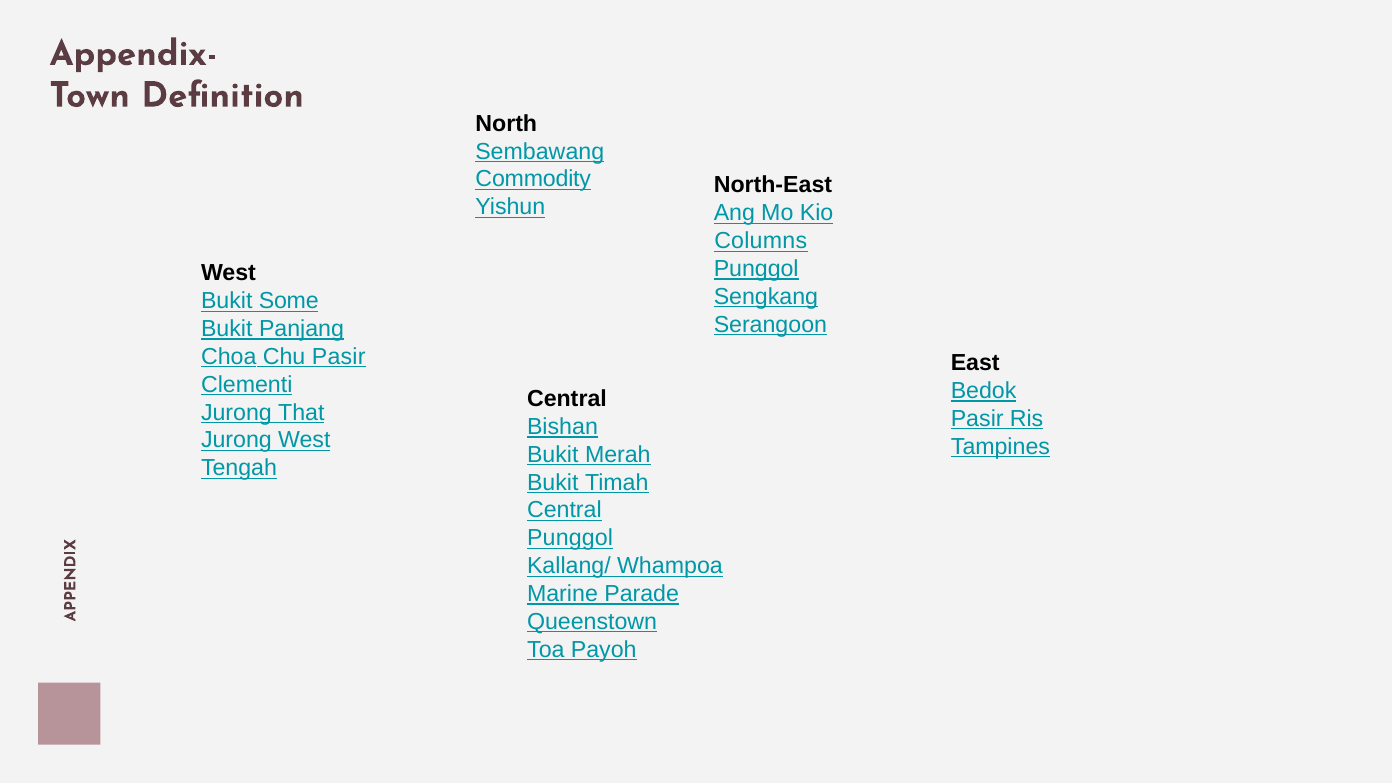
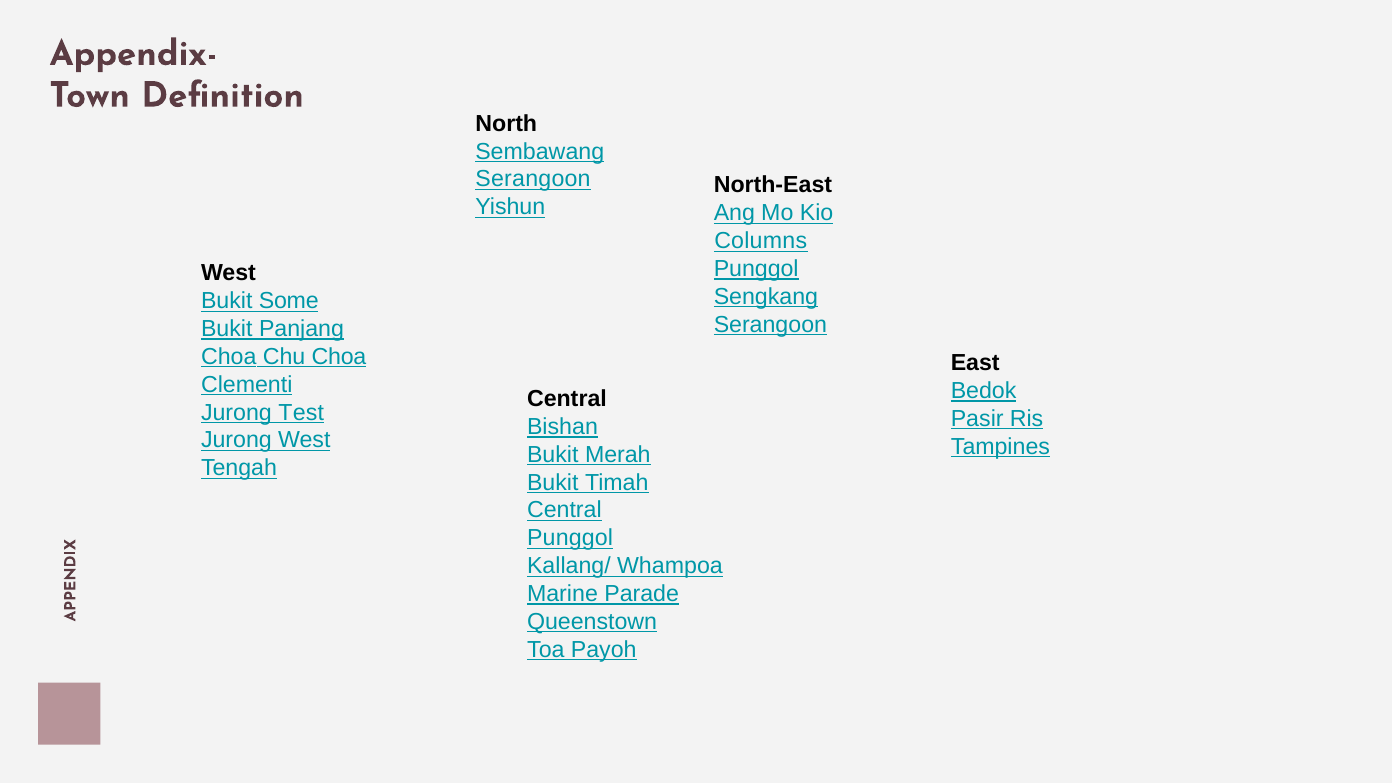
Commodity at (533, 179): Commodity -> Serangoon
Chu Pasir: Pasir -> Choa
That: That -> Test
